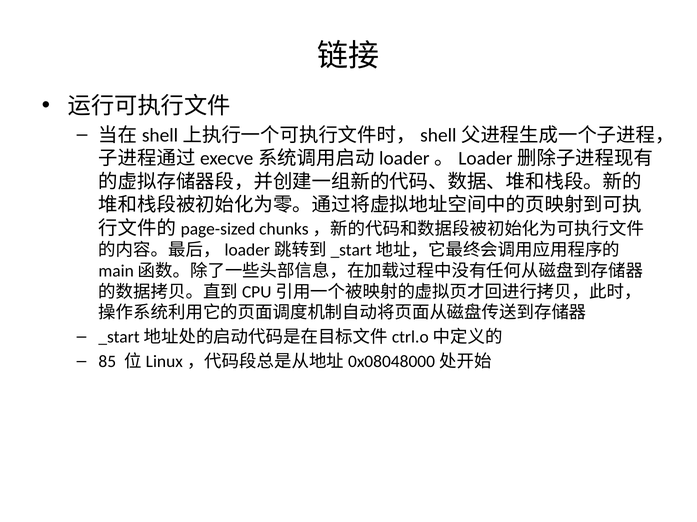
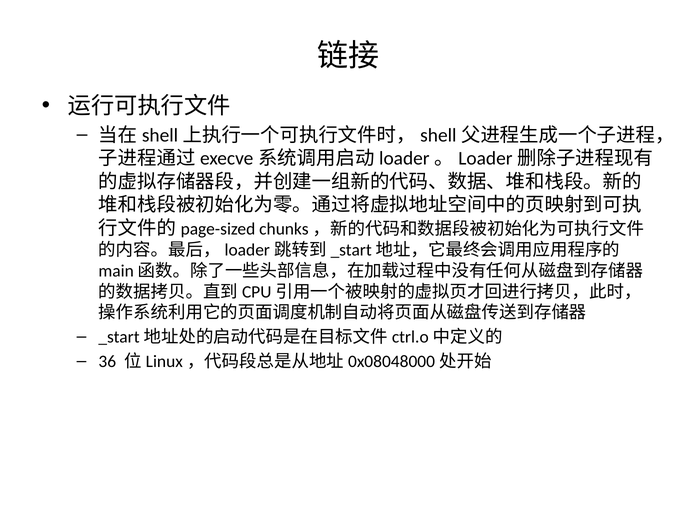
85: 85 -> 36
